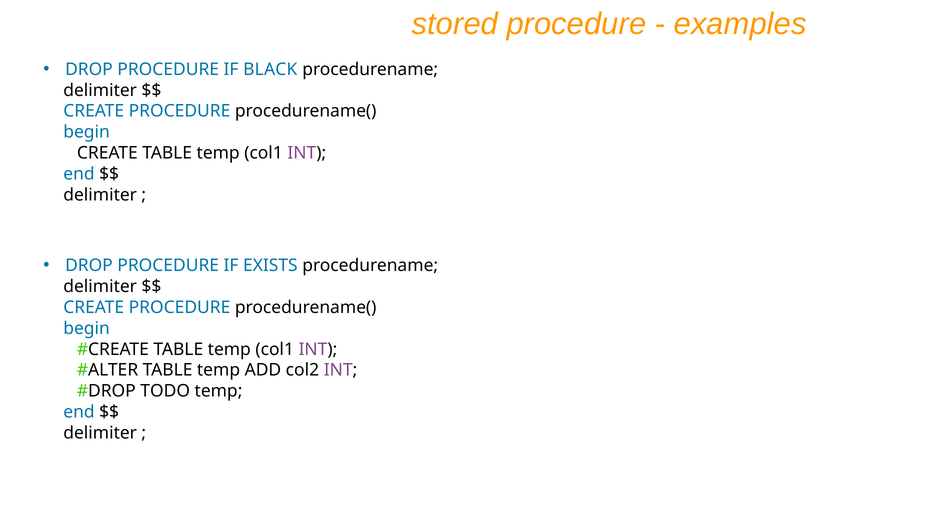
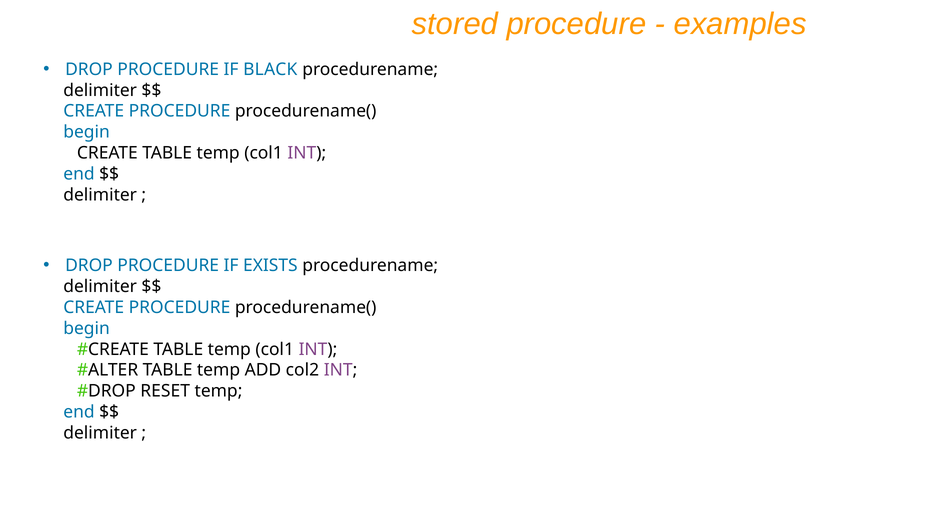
TODO: TODO -> RESET
